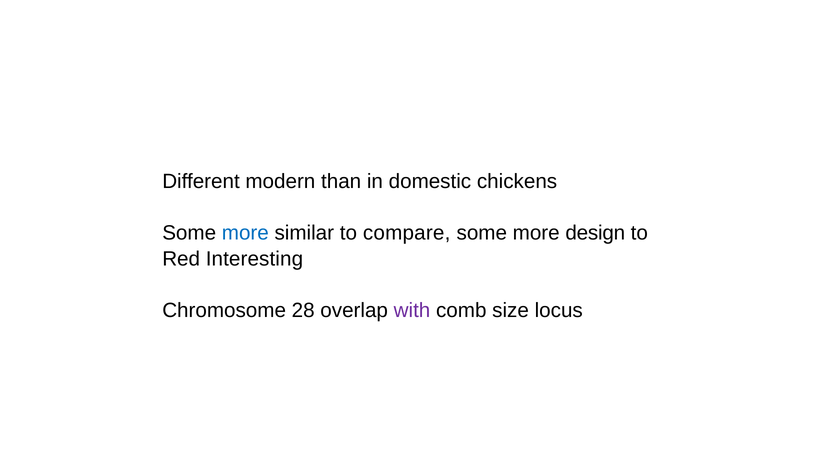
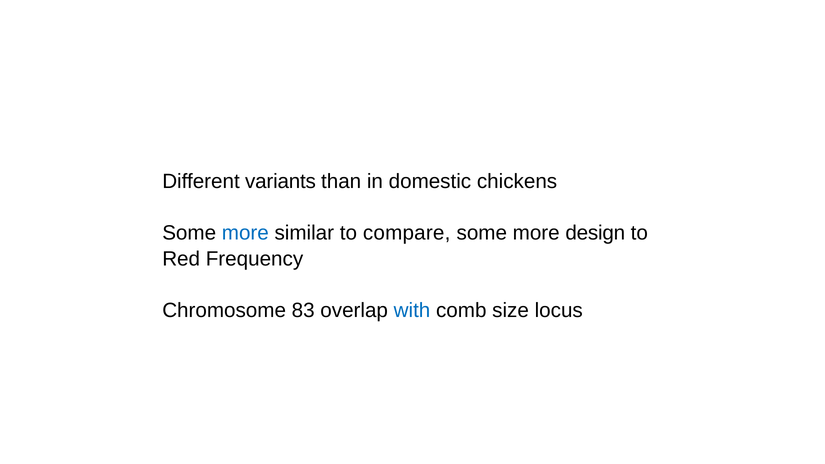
modern: modern -> variants
Interesting: Interesting -> Frequency
28: 28 -> 83
with colour: purple -> blue
